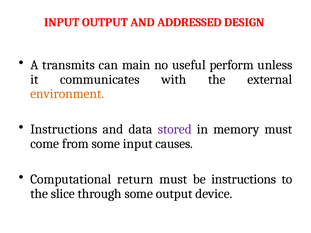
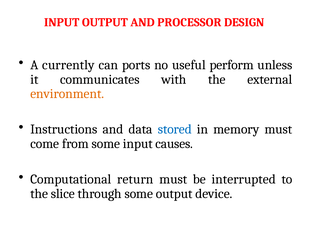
ADDRESSED: ADDRESSED -> PROCESSOR
transmits: transmits -> currently
main: main -> ports
stored colour: purple -> blue
be instructions: instructions -> interrupted
